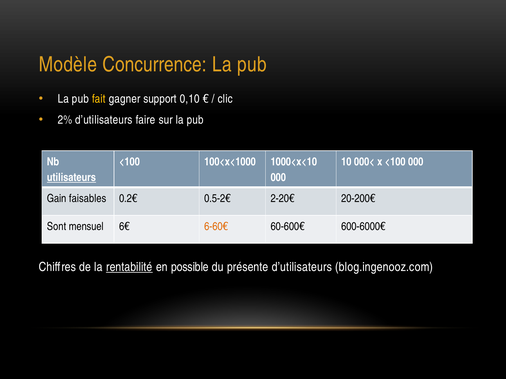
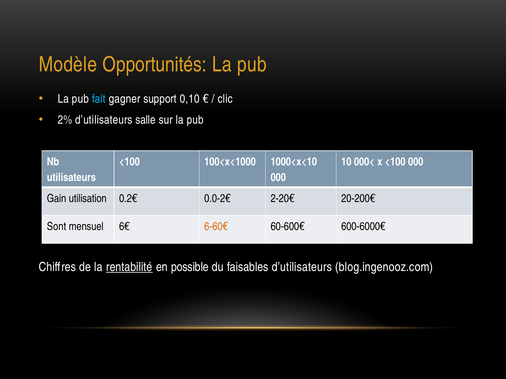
Concurrence: Concurrence -> Opportunités
fait colour: yellow -> light blue
faire: faire -> salle
utilisateurs underline: present -> none
faisables: faisables -> utilisation
0.5-2€: 0.5-2€ -> 0.0-2€
présente: présente -> faisables
